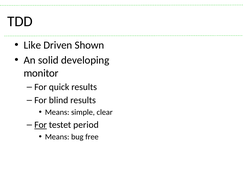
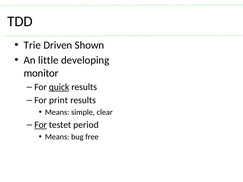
Like: Like -> Trie
solid: solid -> little
quick underline: none -> present
blind: blind -> print
